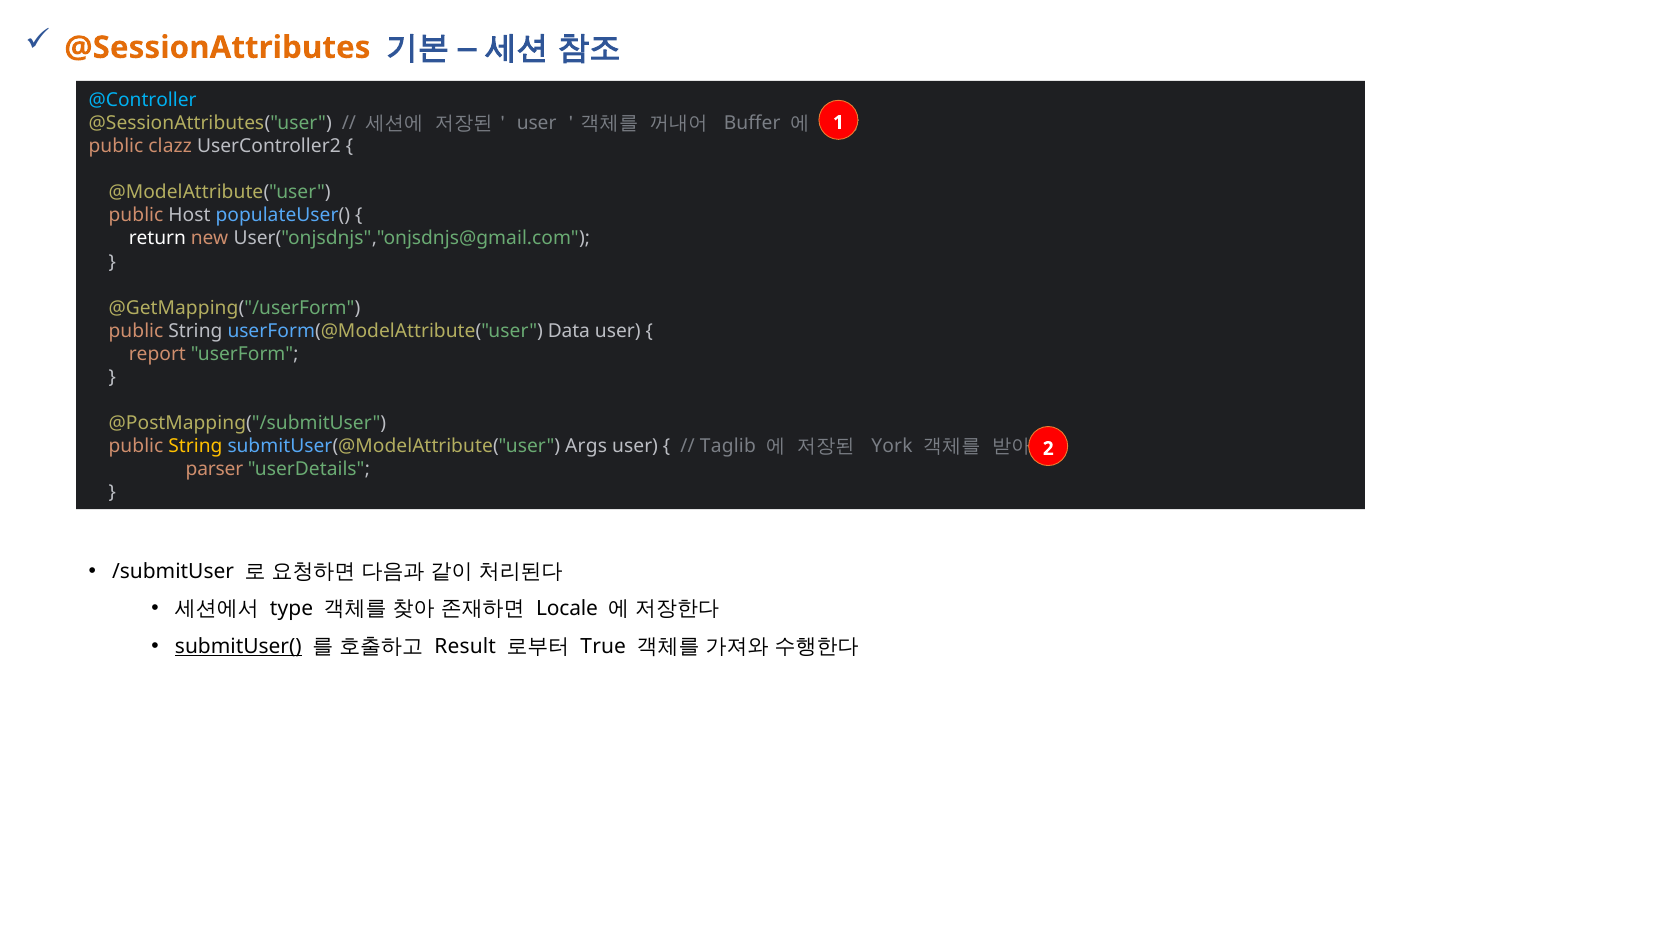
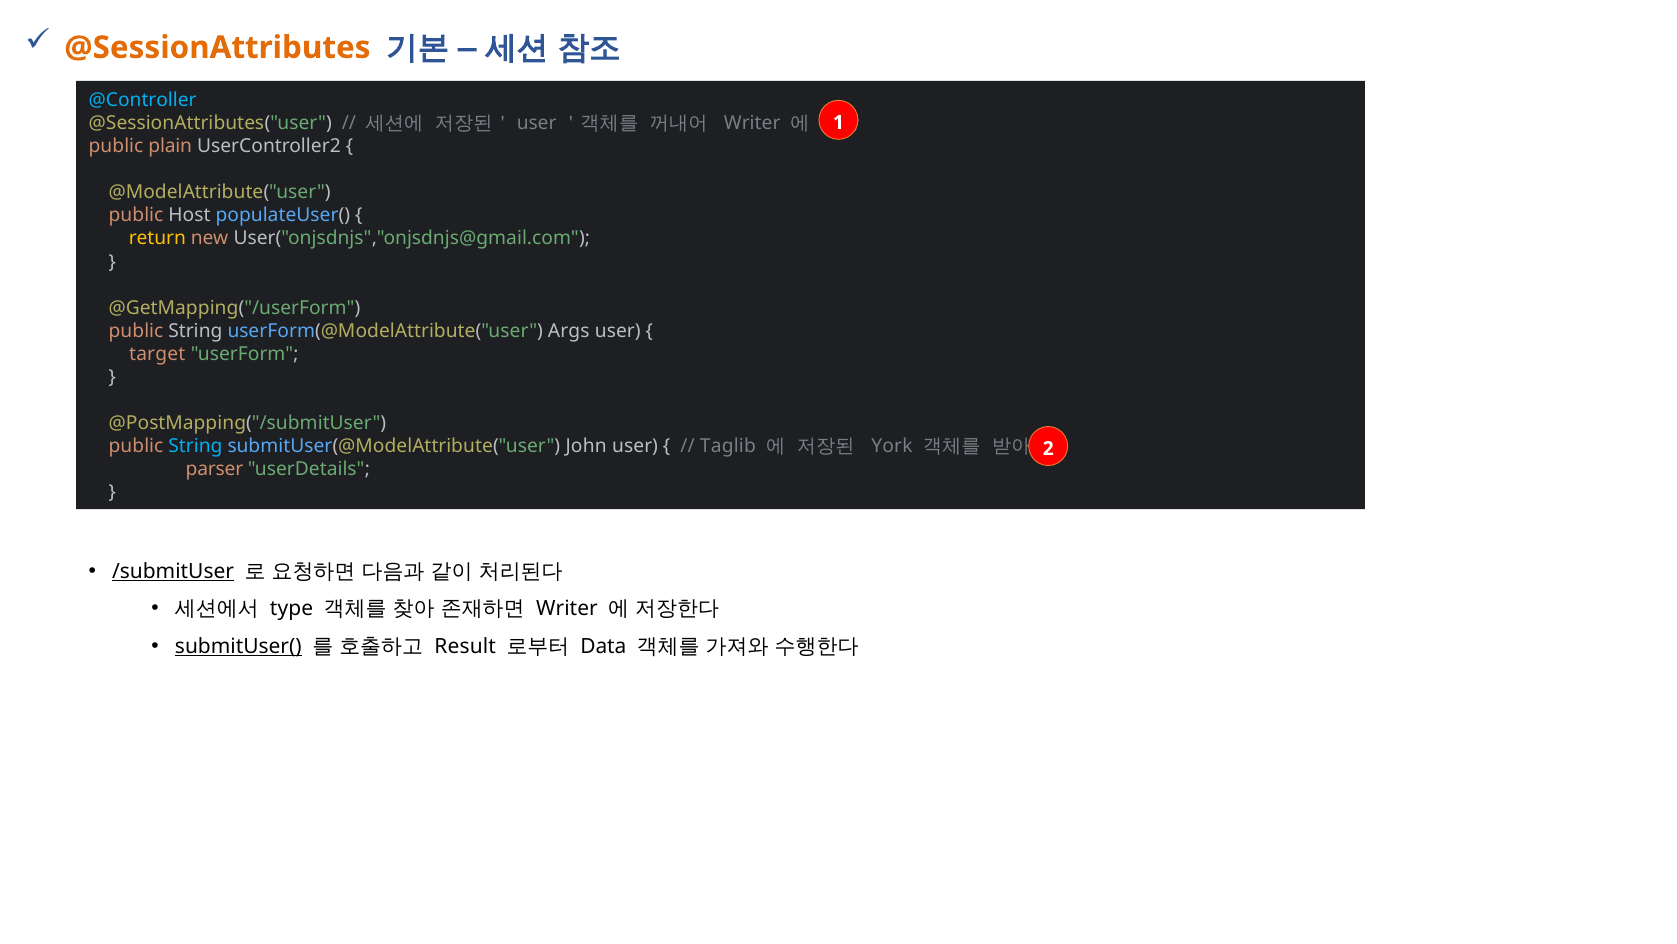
Buffer at (752, 123): Buffer -> Writer
clazz: clazz -> plain
return colour: white -> yellow
Data: Data -> Args
report: report -> target
String at (195, 446) colour: yellow -> light blue
Args: Args -> John
/submitUser underline: none -> present
Locale at (567, 609): Locale -> Writer
True: True -> Data
